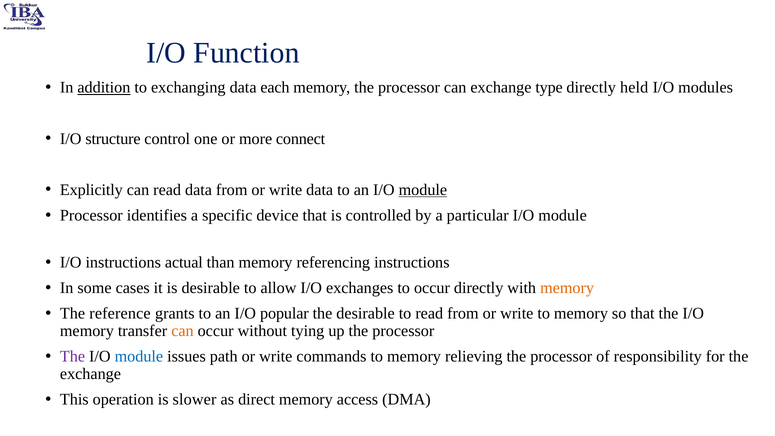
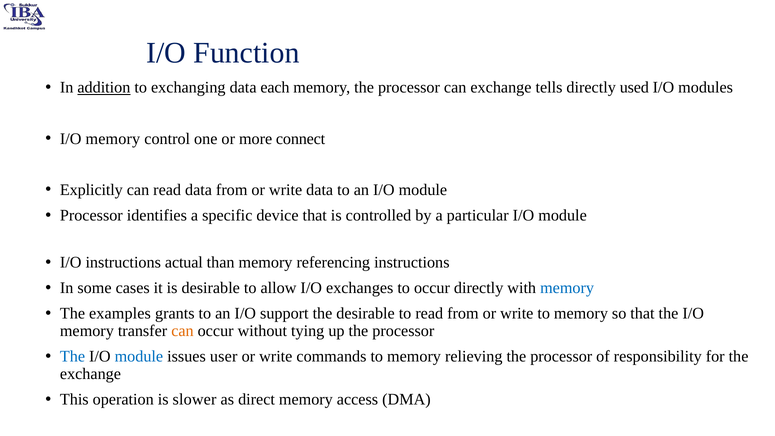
type: type -> tells
held: held -> used
structure at (113, 139): structure -> memory
module at (423, 190) underline: present -> none
memory at (567, 288) colour: orange -> blue
reference: reference -> examples
popular: popular -> support
The at (73, 356) colour: purple -> blue
path: path -> user
